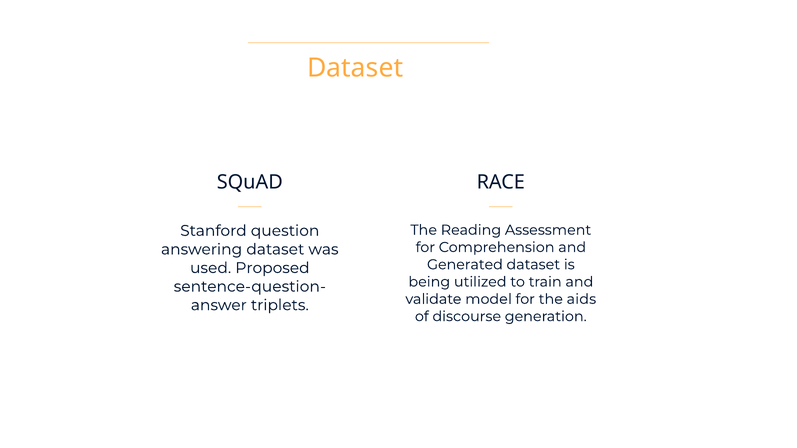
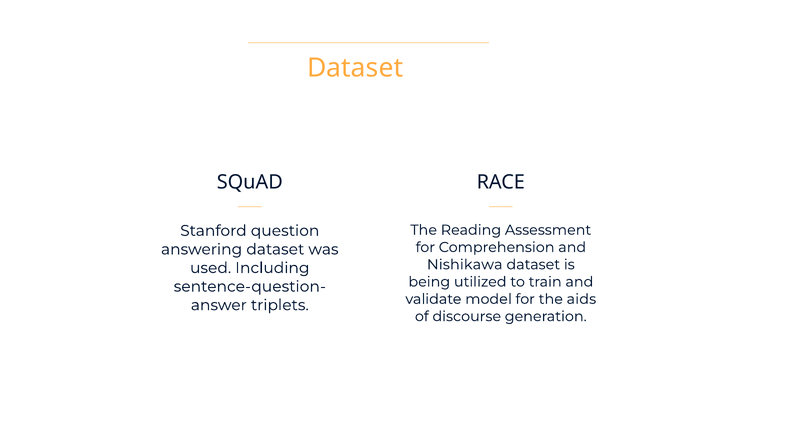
Generated: Generated -> Nishikawa
Proposed: Proposed -> Including
